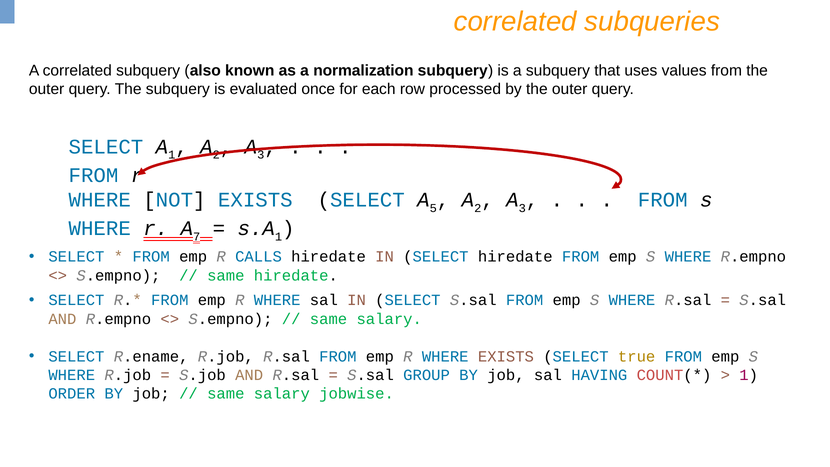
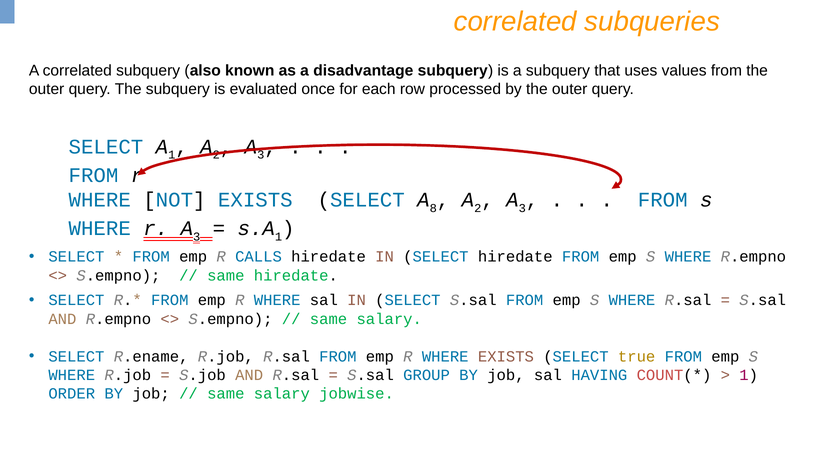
normalization: normalization -> disadvantage
5: 5 -> 8
r A 7: 7 -> 3
